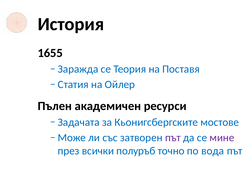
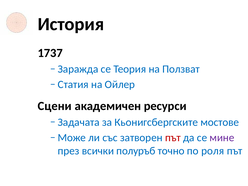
1655: 1655 -> 1737
Поставя: Поставя -> Ползват
Пълен: Пълен -> Сцени
път at (173, 138) colour: purple -> red
вода: вода -> роля
